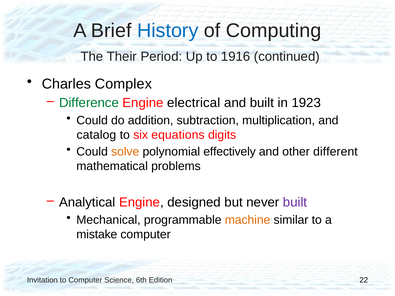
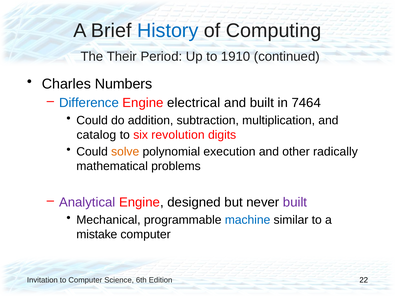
1916: 1916 -> 1910
Complex: Complex -> Numbers
Difference colour: green -> blue
1923: 1923 -> 7464
equations: equations -> revolution
effectively: effectively -> execution
different: different -> radically
Analytical colour: black -> purple
machine colour: orange -> blue
